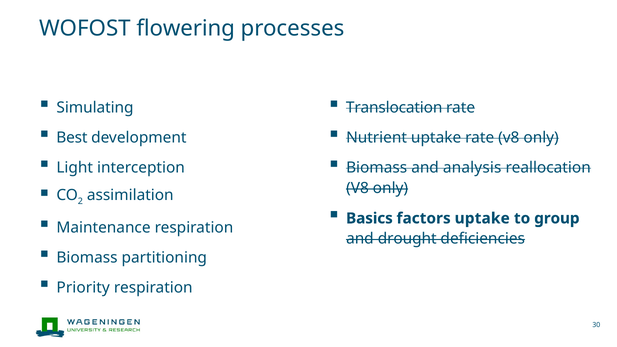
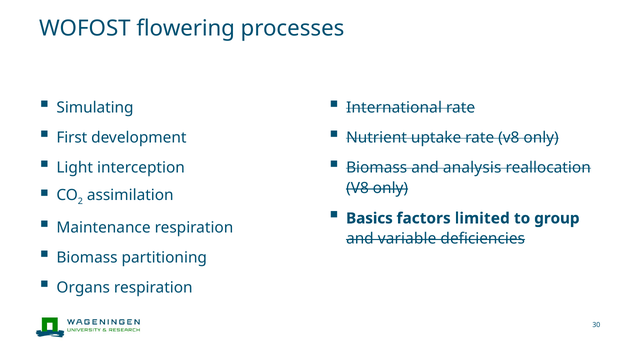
Translocation: Translocation -> International
Best: Best -> First
factors uptake: uptake -> limited
drought: drought -> variable
Priority: Priority -> Organs
